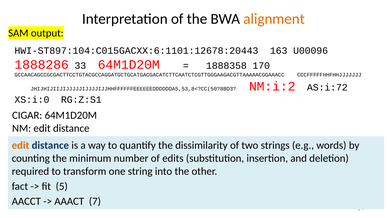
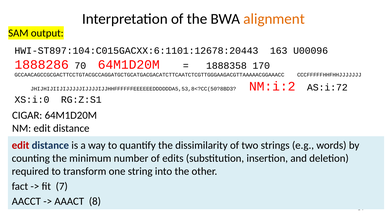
33: 33 -> 70
edit at (21, 145) colour: orange -> red
5: 5 -> 7
7: 7 -> 8
